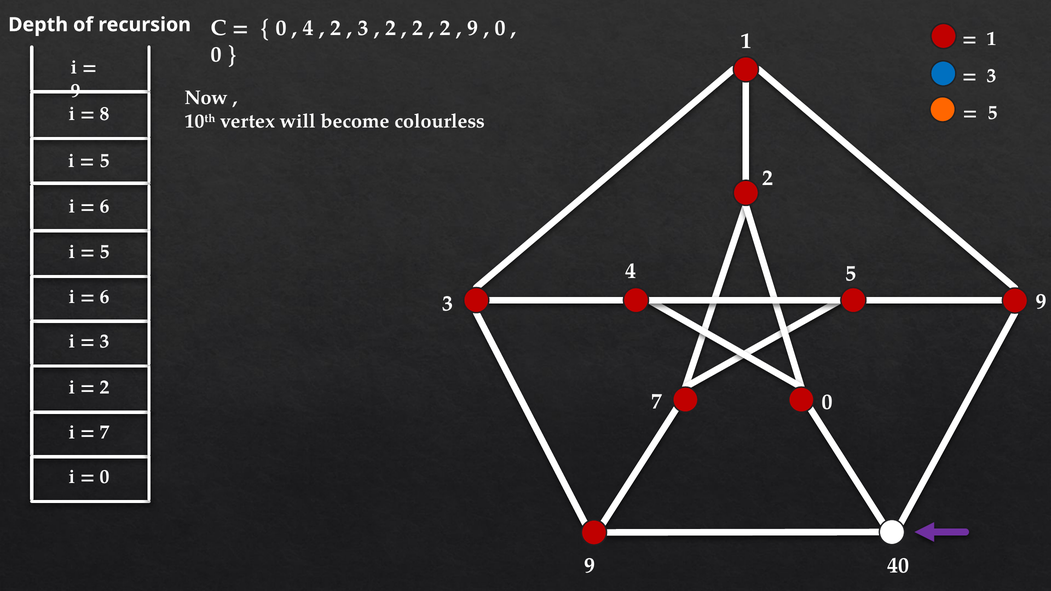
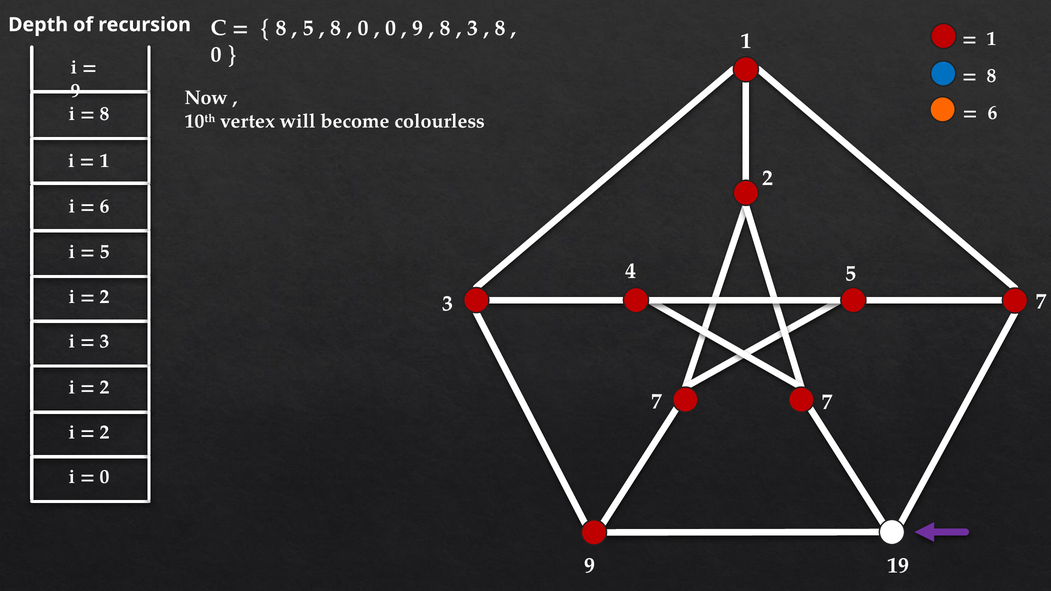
0 at (281, 28): 0 -> 8
4 at (308, 28): 4 -> 5
2 at (336, 28): 2 -> 8
3 at (363, 28): 3 -> 0
2 at (391, 28): 2 -> 0
2 at (418, 28): 2 -> 9
2 at (445, 28): 2 -> 8
9 at (473, 28): 9 -> 3
0 at (500, 28): 0 -> 8
3 at (992, 76): 3 -> 8
5 at (993, 113): 5 -> 6
5 at (105, 161): 5 -> 1
6 at (105, 297): 6 -> 2
3 9: 9 -> 7
7 0: 0 -> 7
7 at (105, 432): 7 -> 2
40: 40 -> 19
